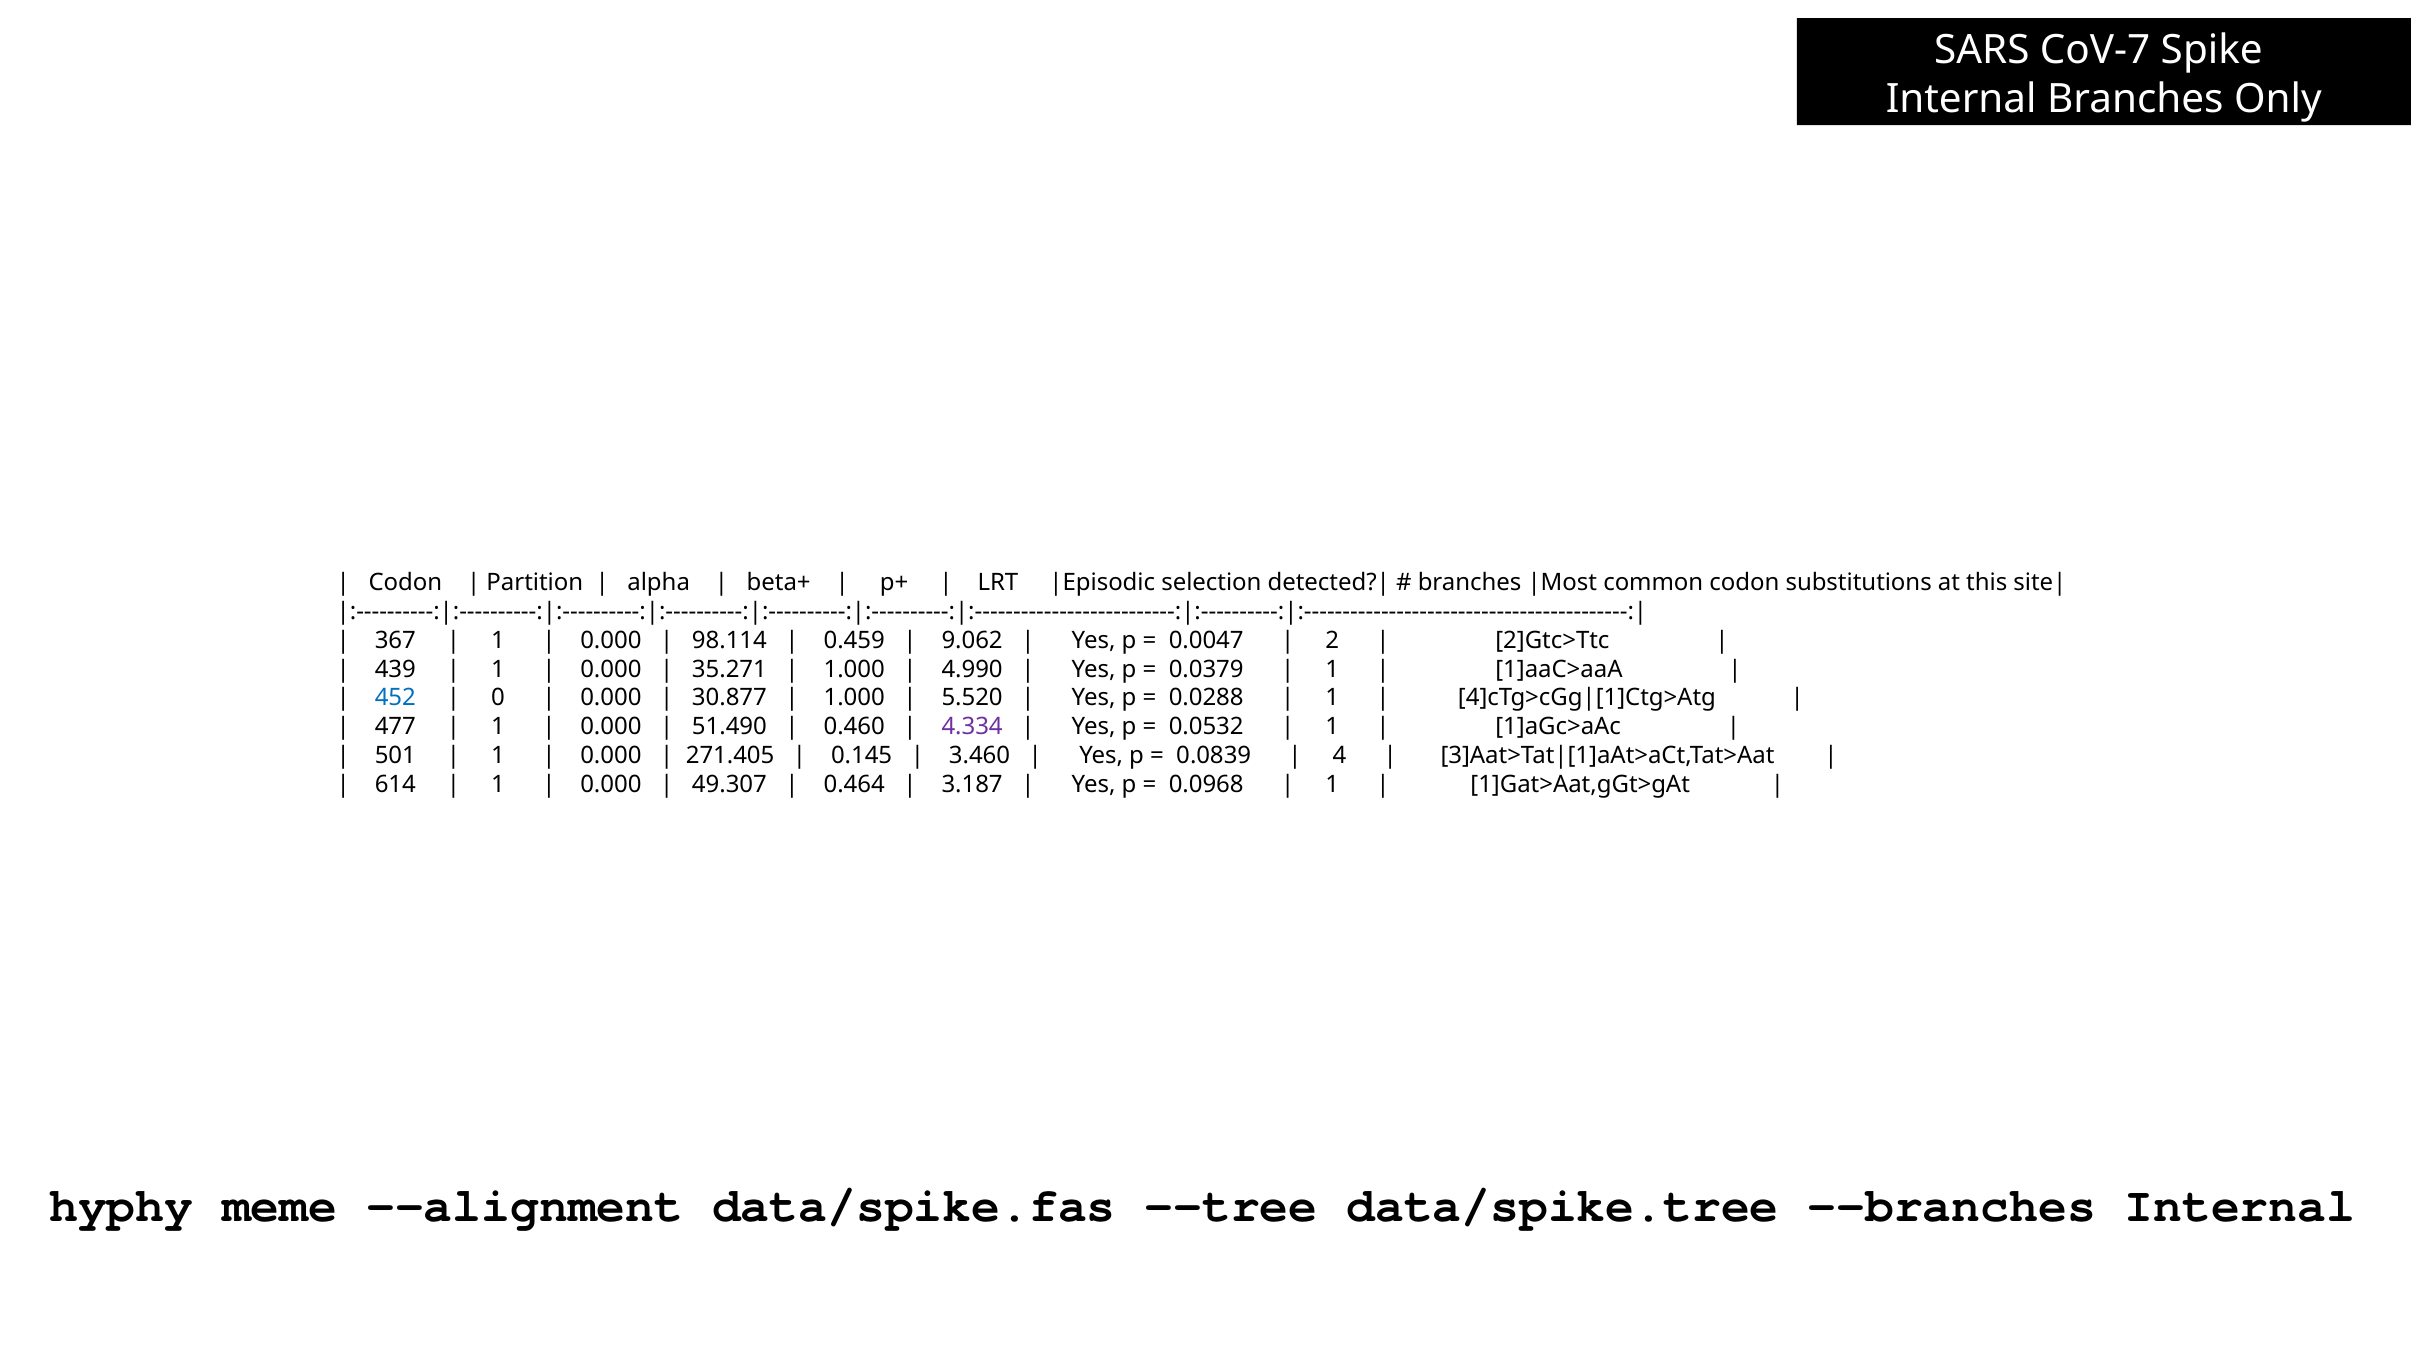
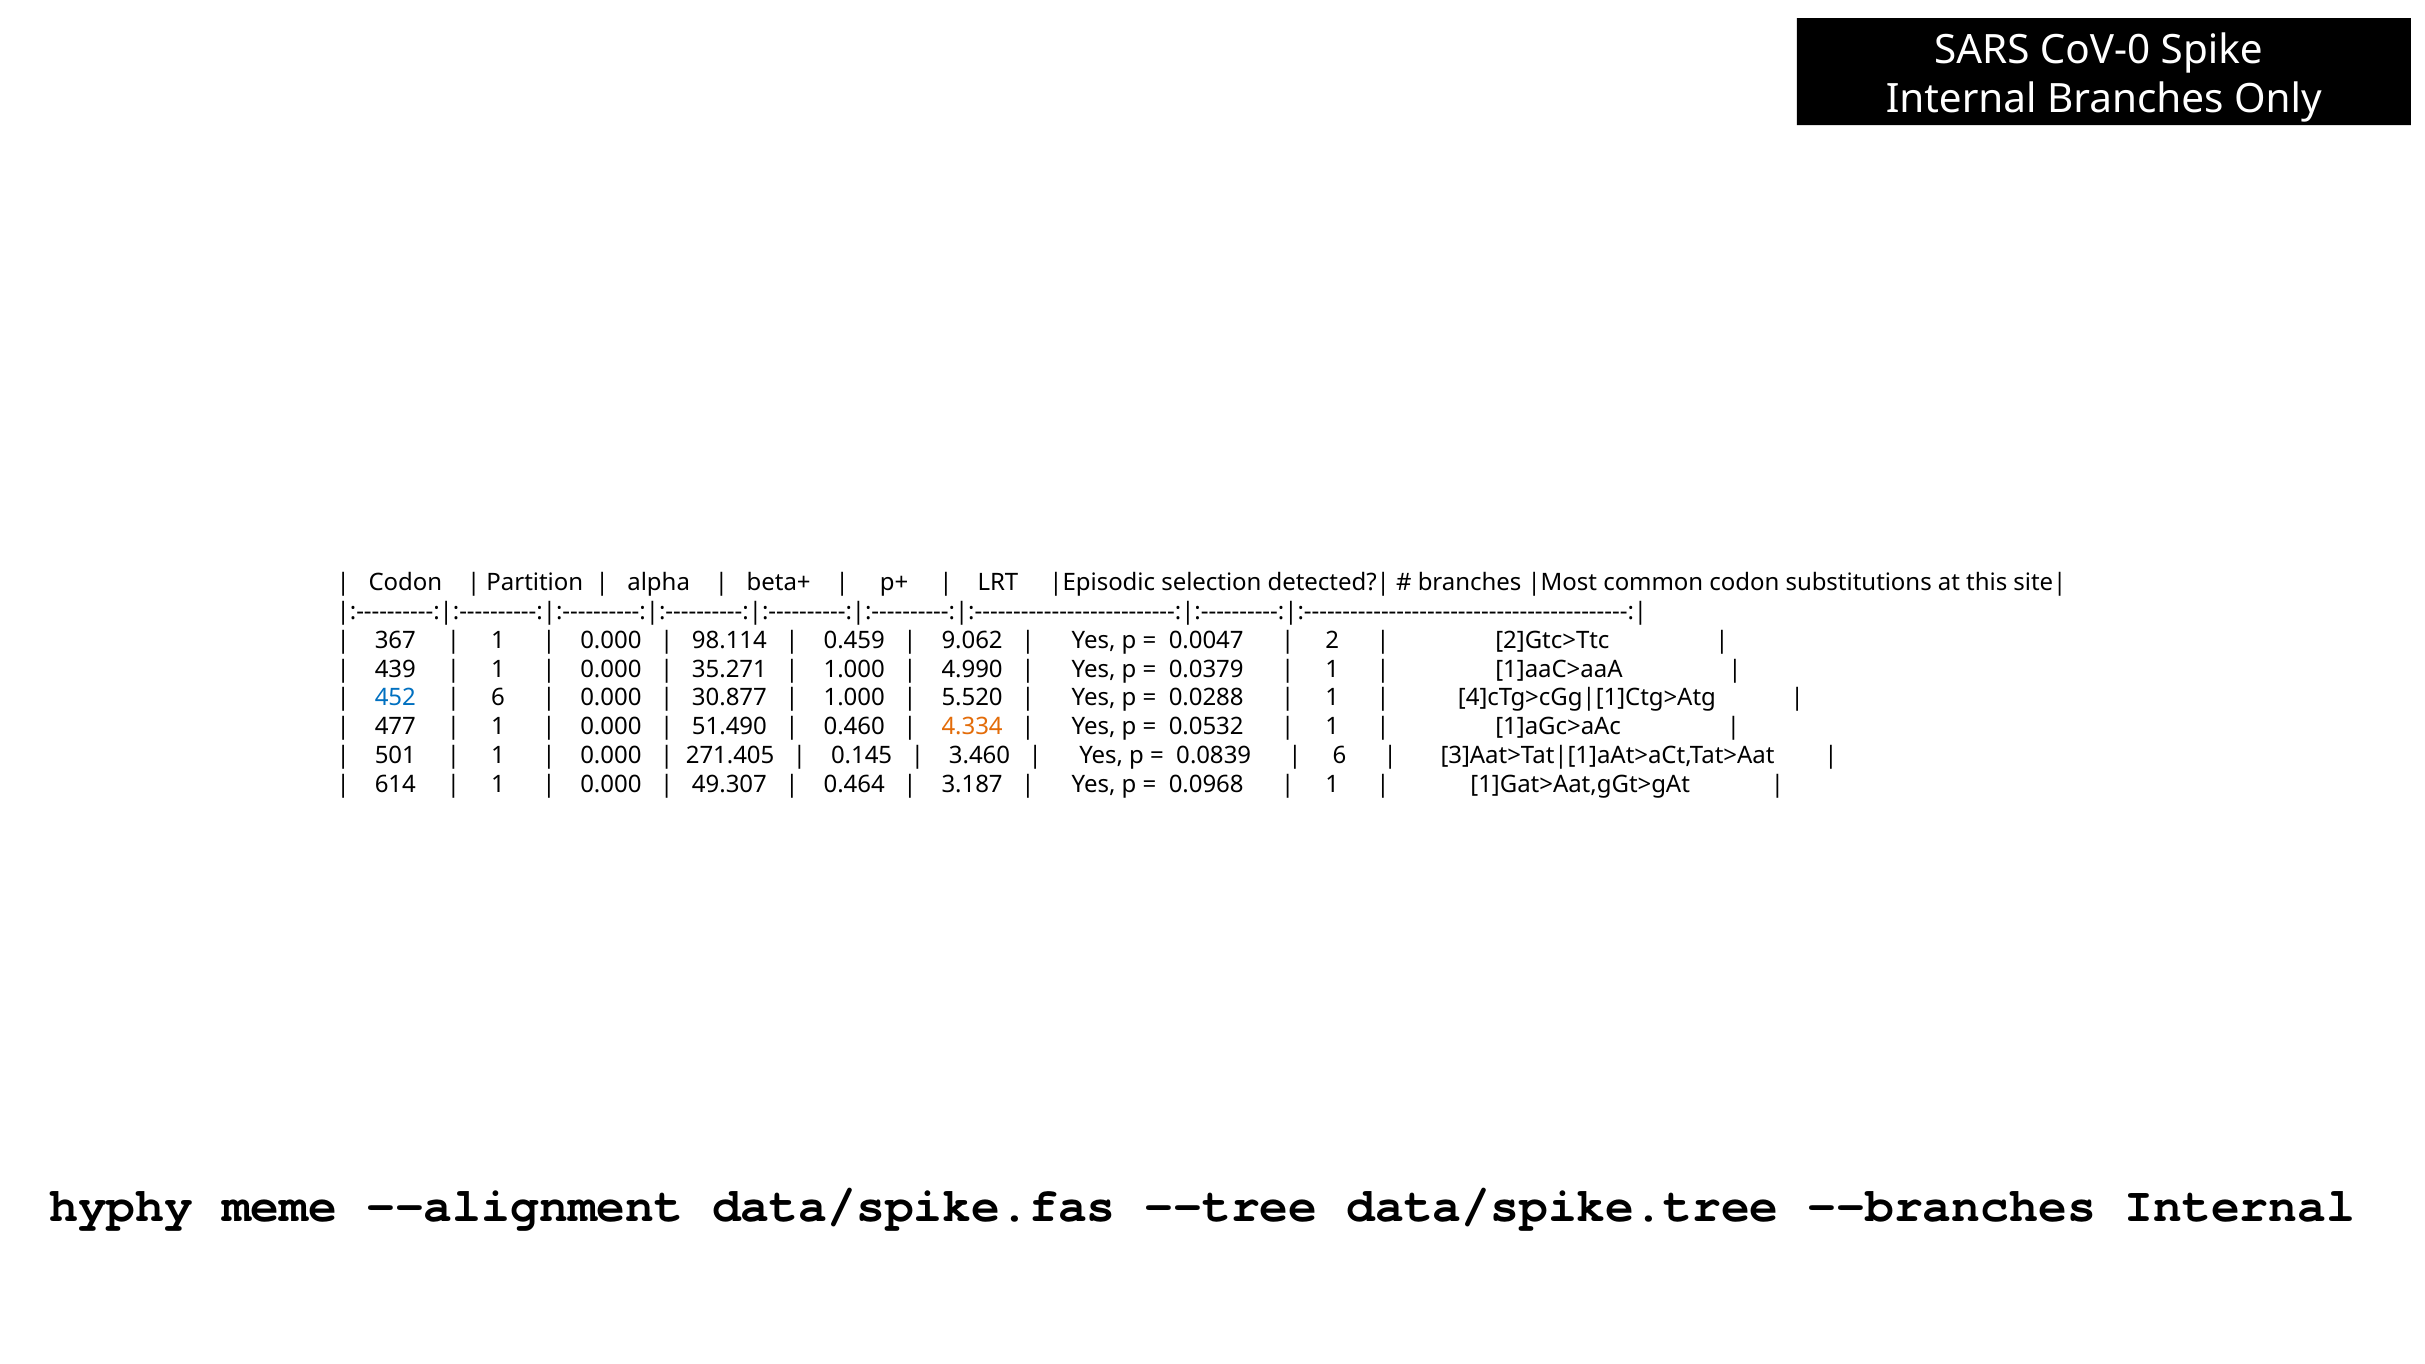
CoV-7: CoV-7 -> CoV-0
0 at (498, 698): 0 -> 6
4.334 colour: purple -> orange
4 at (1340, 756): 4 -> 6
